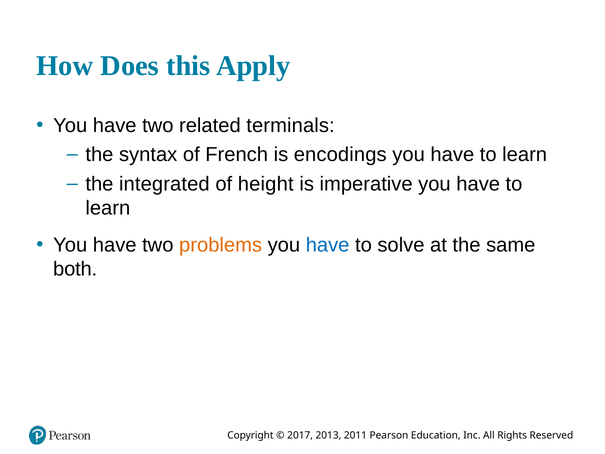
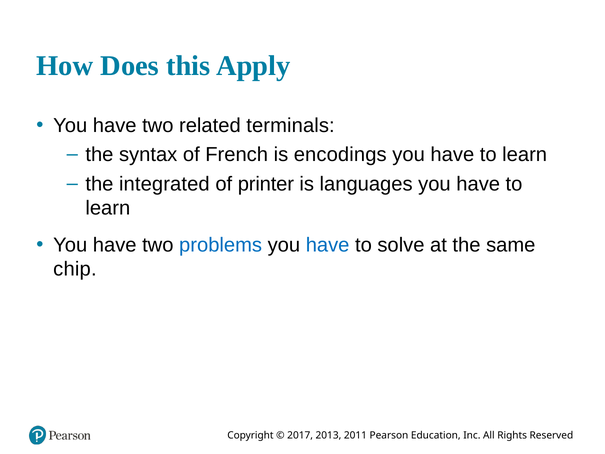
height: height -> printer
imperative: imperative -> languages
problems colour: orange -> blue
both: both -> chip
